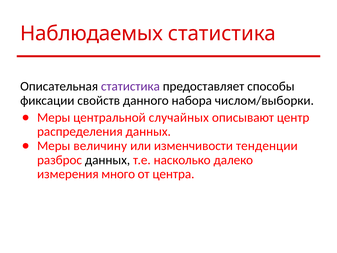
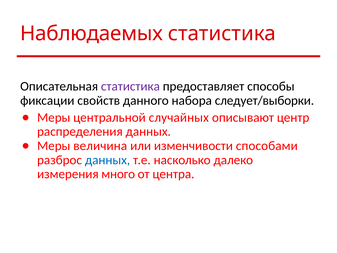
числом/выборки: числом/выборки -> следует/выборки
величину: величину -> величина
тенденции: тенденции -> способами
данных at (108, 160) colour: black -> blue
